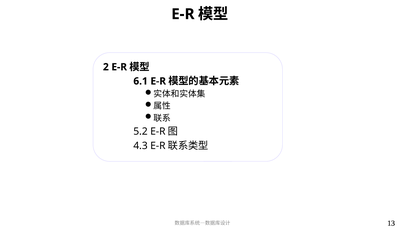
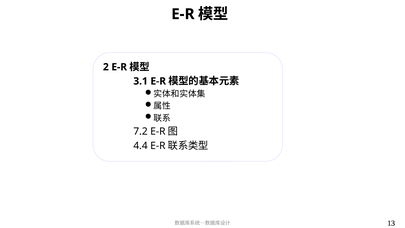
6.1: 6.1 -> 3.1
5.2: 5.2 -> 7.2
4.3: 4.3 -> 4.4
